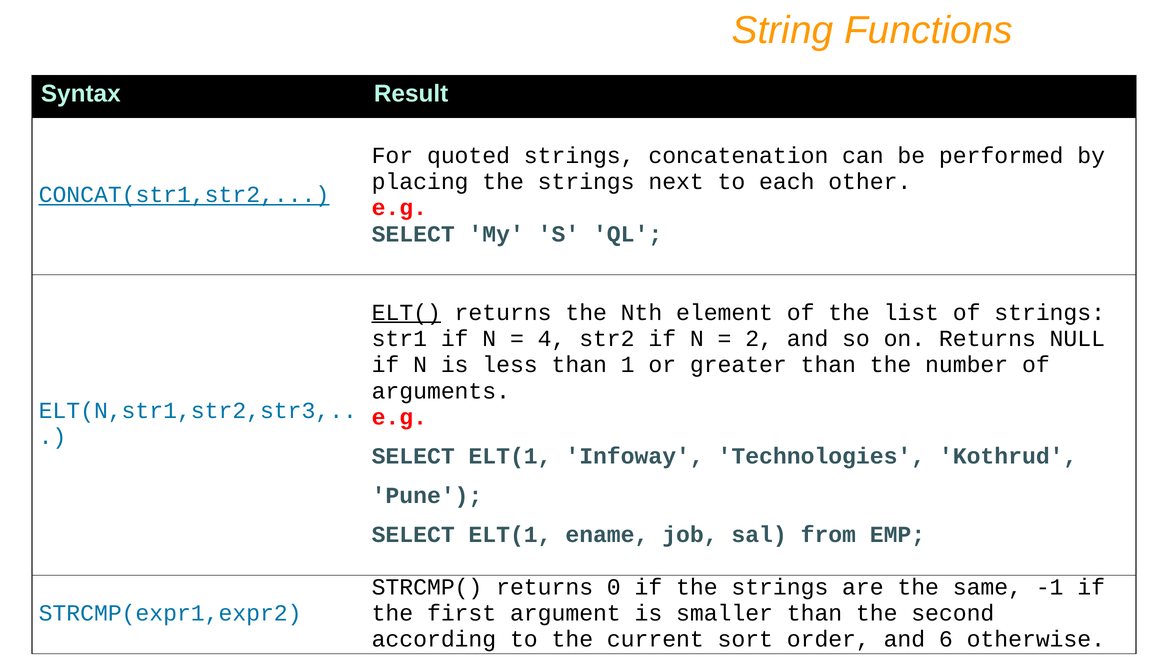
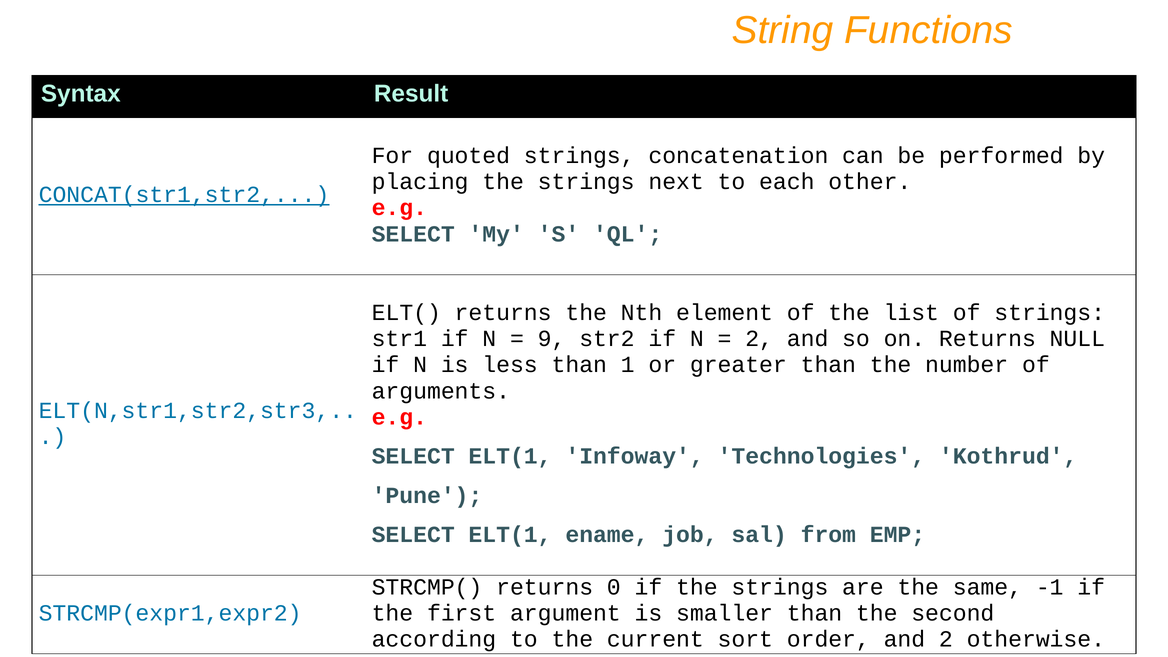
ELT( underline: present -> none
4: 4 -> 9
and 6: 6 -> 2
